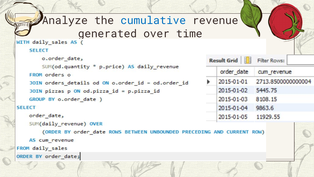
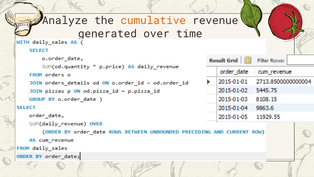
cumulative colour: blue -> orange
